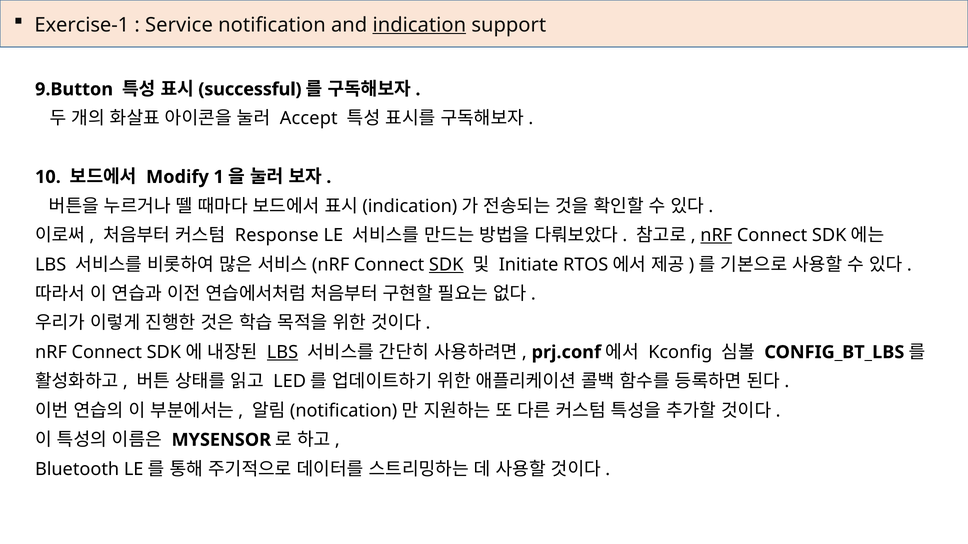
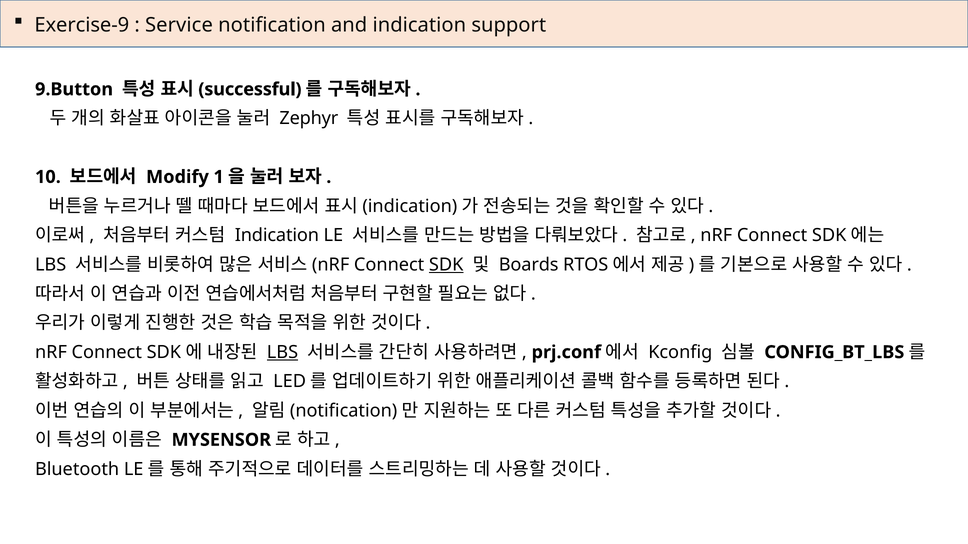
Exercise-1: Exercise-1 -> Exercise-9
indication at (419, 25) underline: present -> none
Accept: Accept -> Zephyr
Response at (277, 236): Response -> Indication
nRF at (716, 236) underline: present -> none
Initiate: Initiate -> Boards
